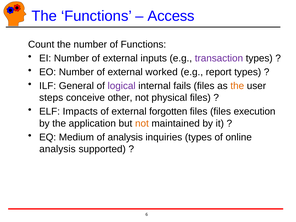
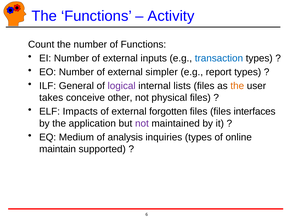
Access: Access -> Activity
transaction colour: purple -> blue
worked: worked -> simpler
fails: fails -> lists
steps: steps -> takes
execution: execution -> interfaces
not at (142, 123) colour: orange -> purple
analysis at (57, 149): analysis -> maintain
